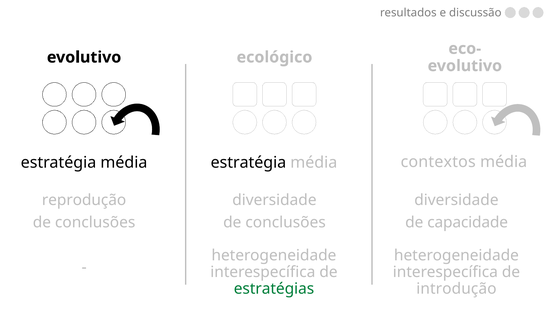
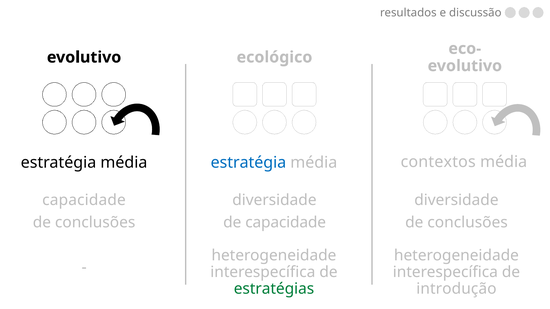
estratégia at (248, 163) colour: black -> blue
reprodução at (84, 200): reprodução -> capacidade
conclusões at (286, 223): conclusões -> capacidade
capacidade at (468, 223): capacidade -> conclusões
